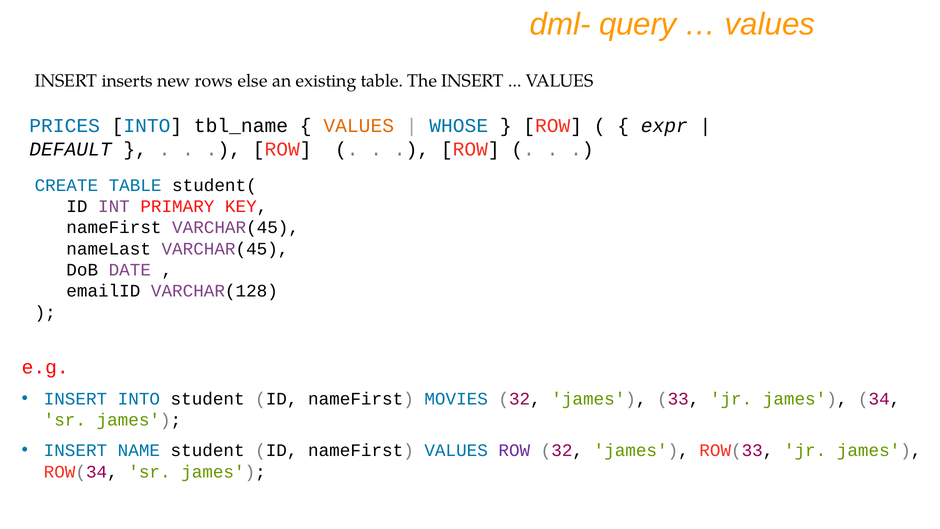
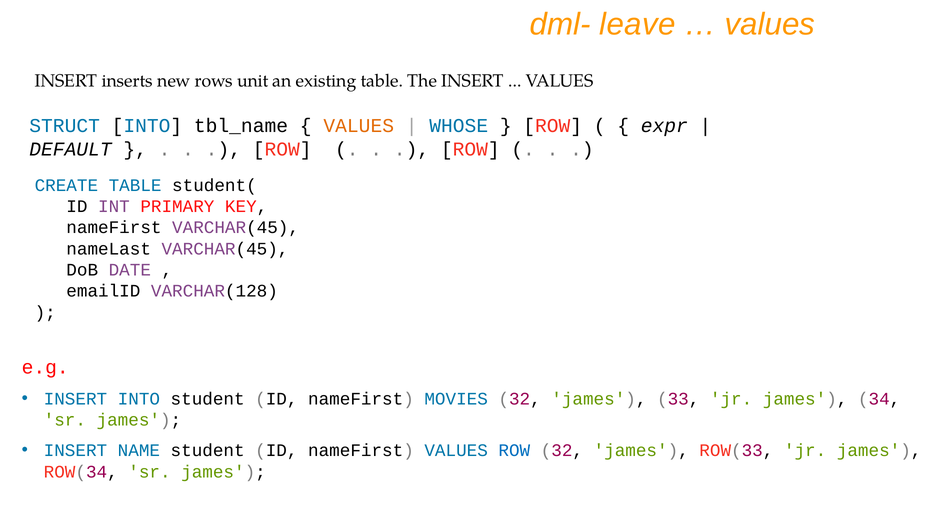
query: query -> leave
else: else -> unit
PRICES: PRICES -> STRUCT
ROW at (514, 450) colour: purple -> blue
